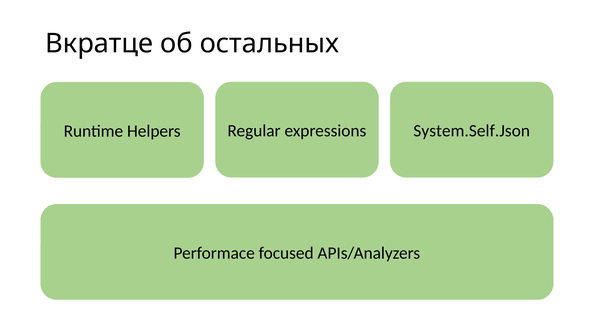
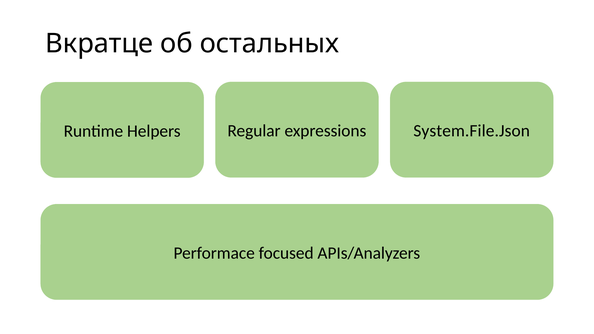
System.Self.Json: System.Self.Json -> System.File.Json
